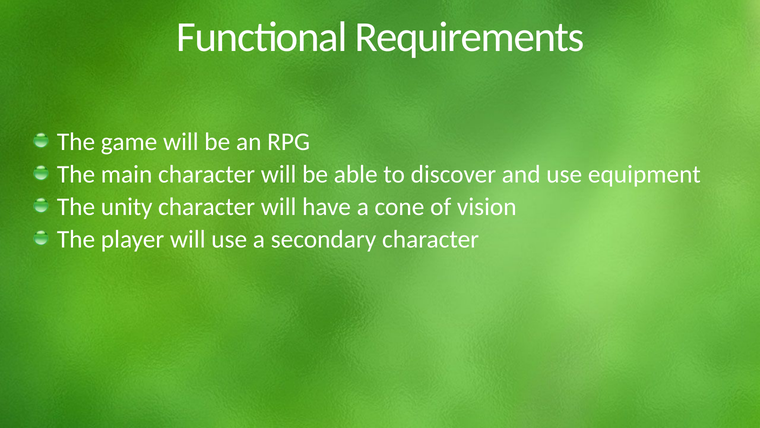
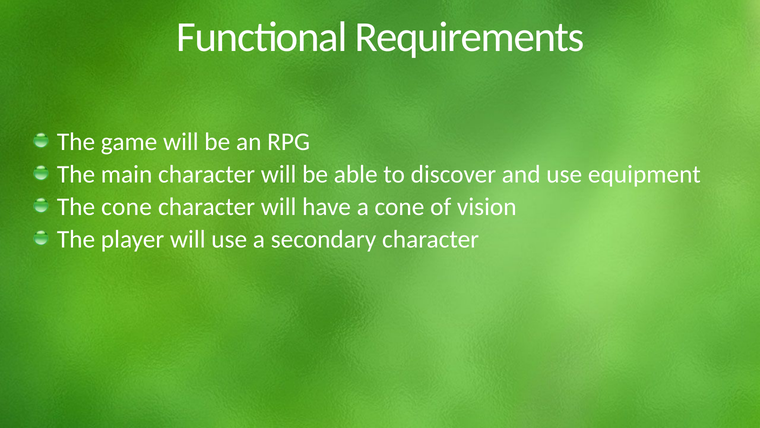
The unity: unity -> cone
